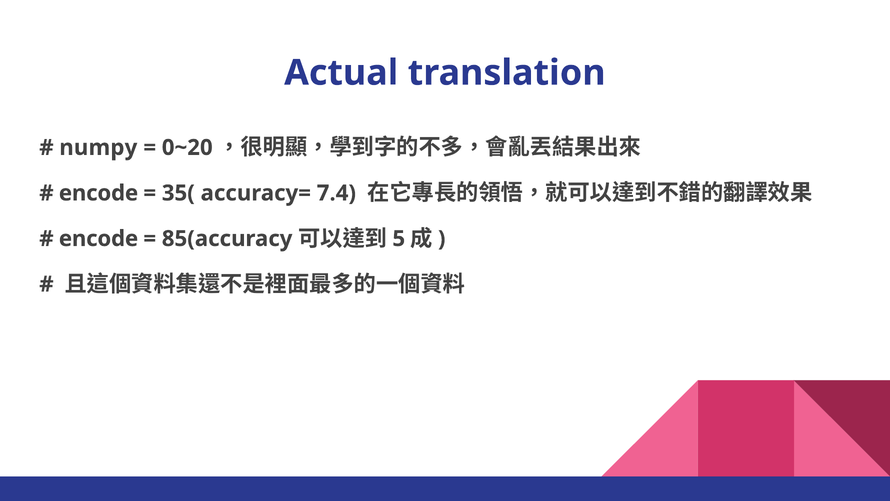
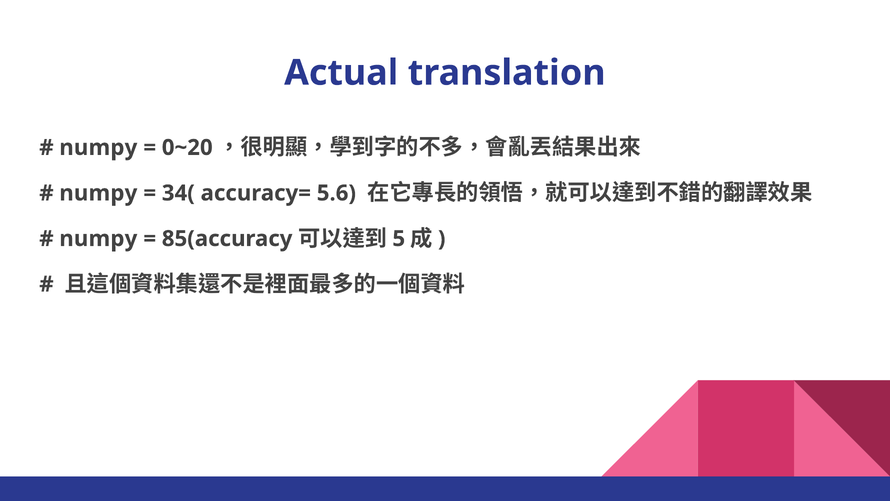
encode at (98, 193): encode -> numpy
35(: 35( -> 34(
7.4: 7.4 -> 5.6
encode at (98, 239): encode -> numpy
